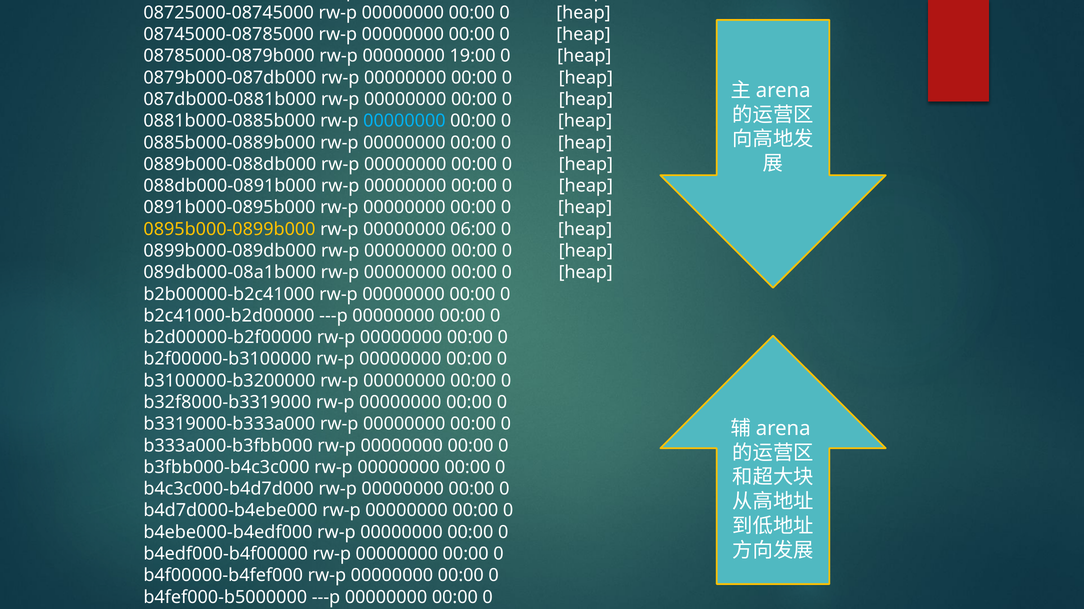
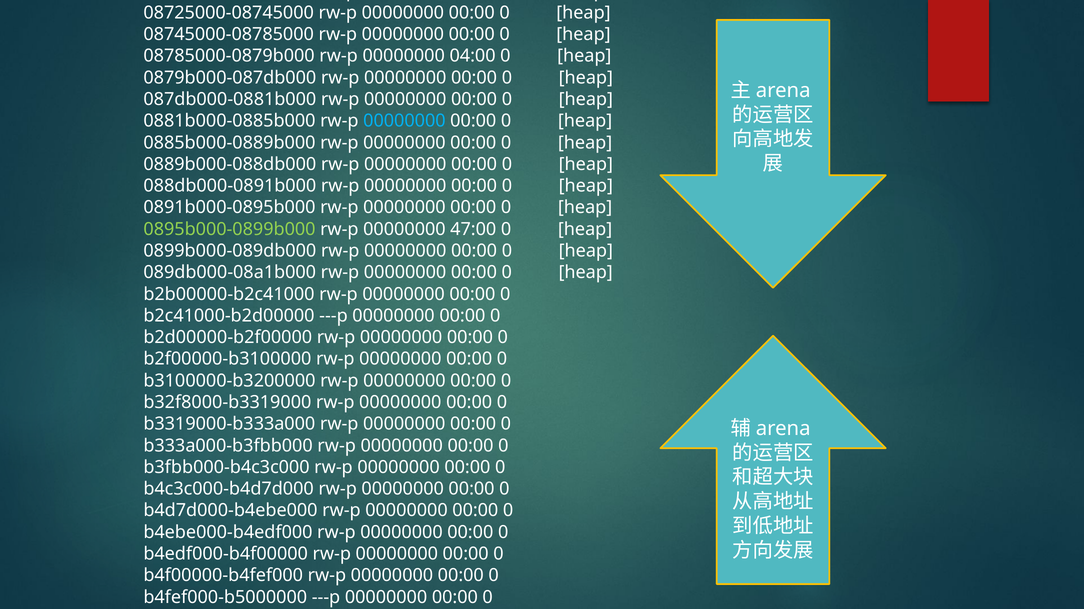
19:00: 19:00 -> 04:00
0895b000-0899b000 colour: yellow -> light green
06:00: 06:00 -> 47:00
